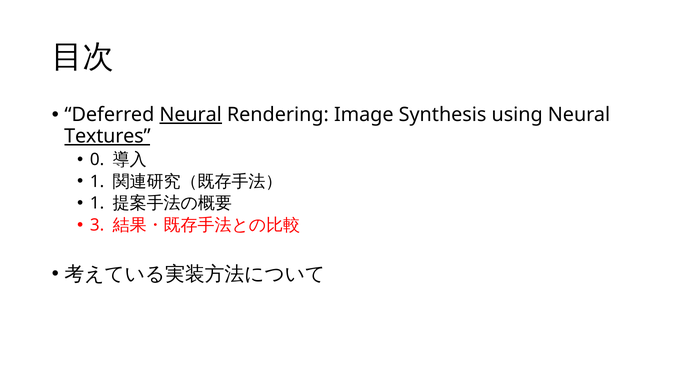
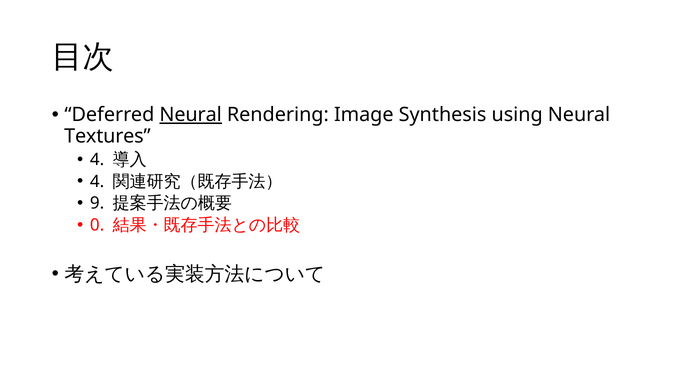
Textures underline: present -> none
0 at (97, 160): 0 -> 4
1 at (97, 181): 1 -> 4
1 at (97, 203): 1 -> 9
3: 3 -> 0
